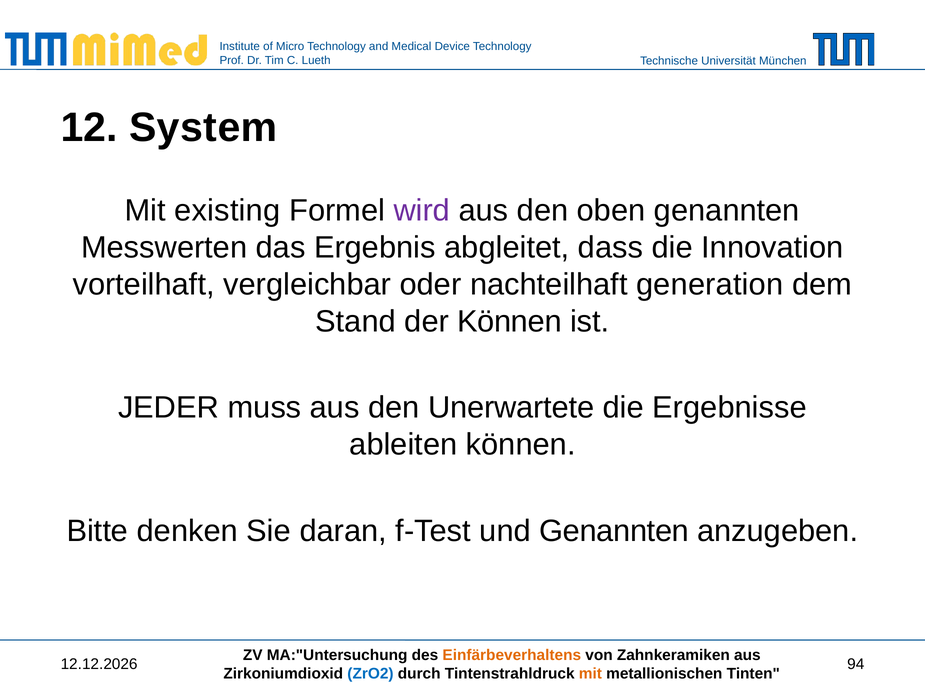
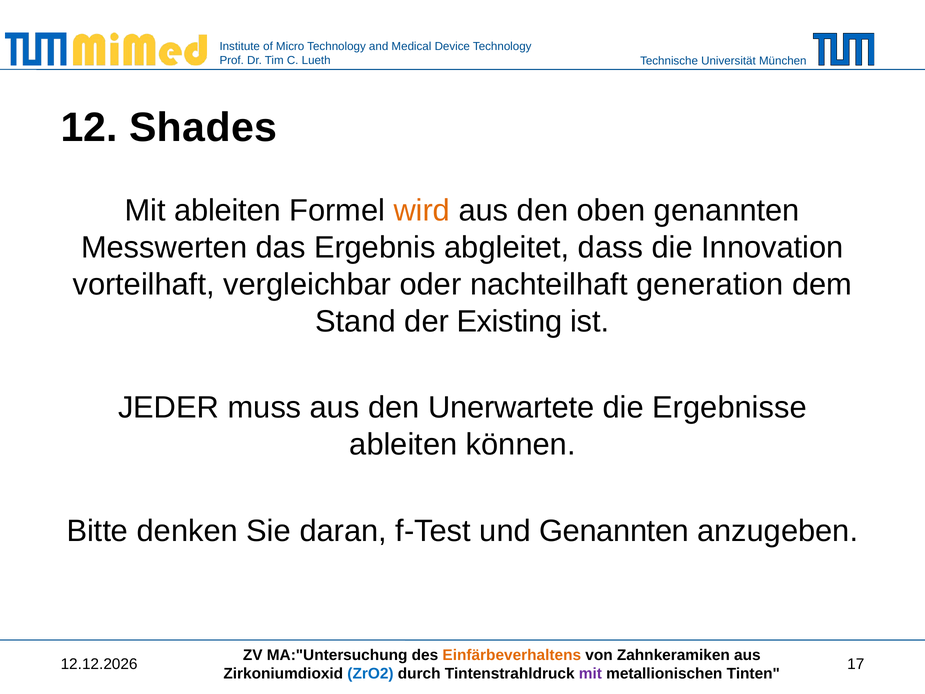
System: System -> Shades
Mit existing: existing -> ableiten
wird colour: purple -> orange
der Können: Können -> Existing
94: 94 -> 17
mit at (590, 673) colour: orange -> purple
